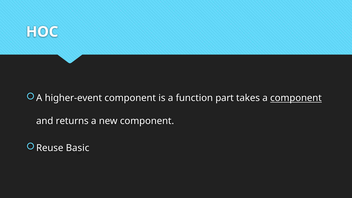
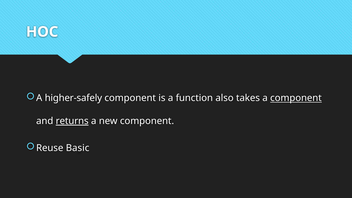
higher-event: higher-event -> higher-safely
part: part -> also
returns underline: none -> present
